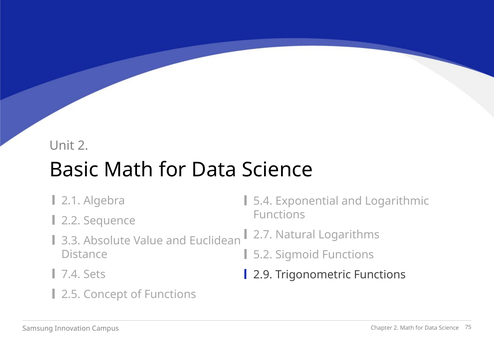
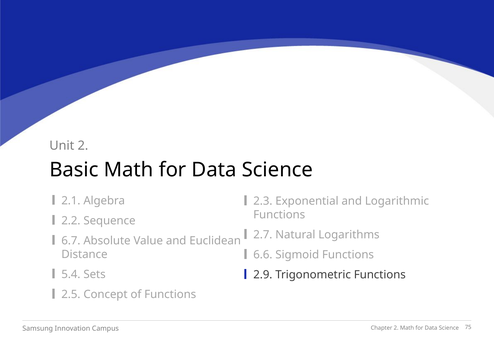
5.4: 5.4 -> 2.3
3.3: 3.3 -> 6.7
5.2: 5.2 -> 6.6
7.4: 7.4 -> 5.4
